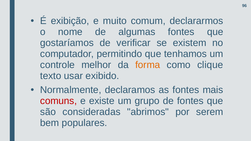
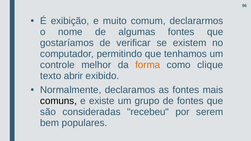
usar: usar -> abrir
comuns colour: red -> black
abrimos: abrimos -> recebeu
